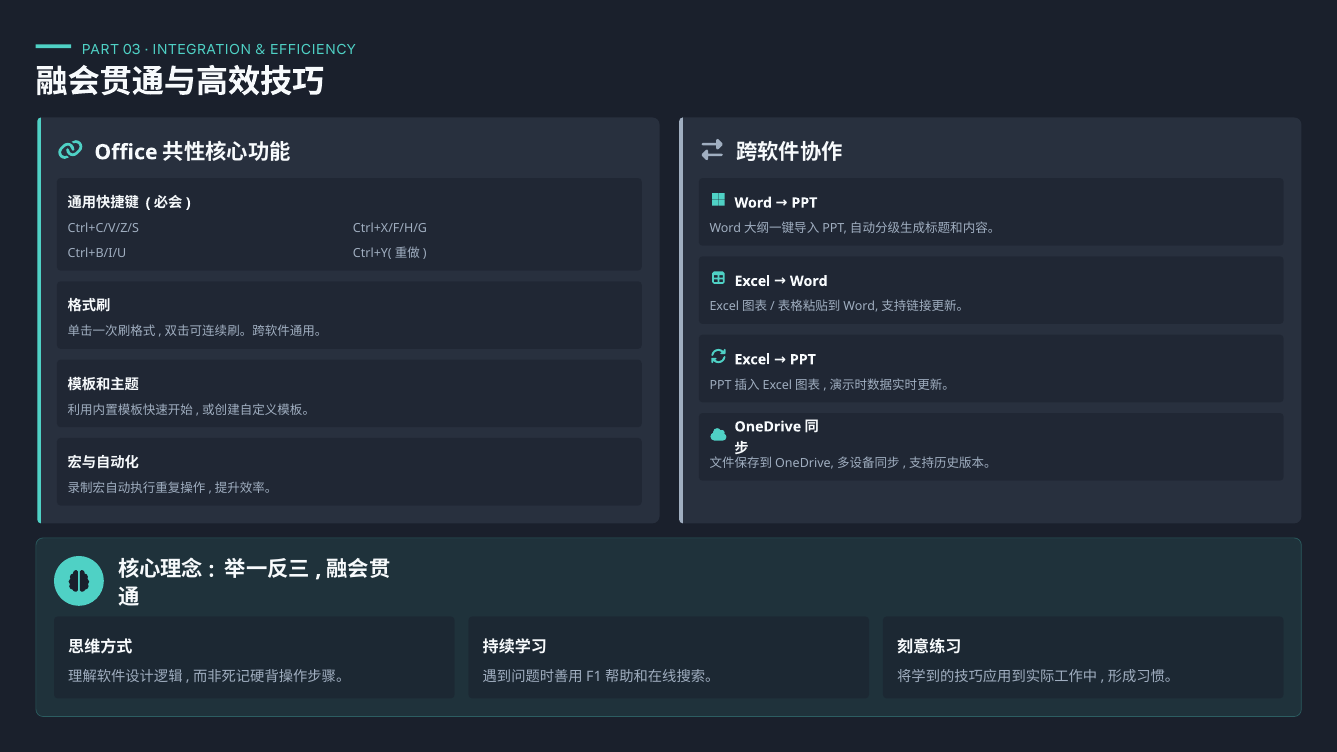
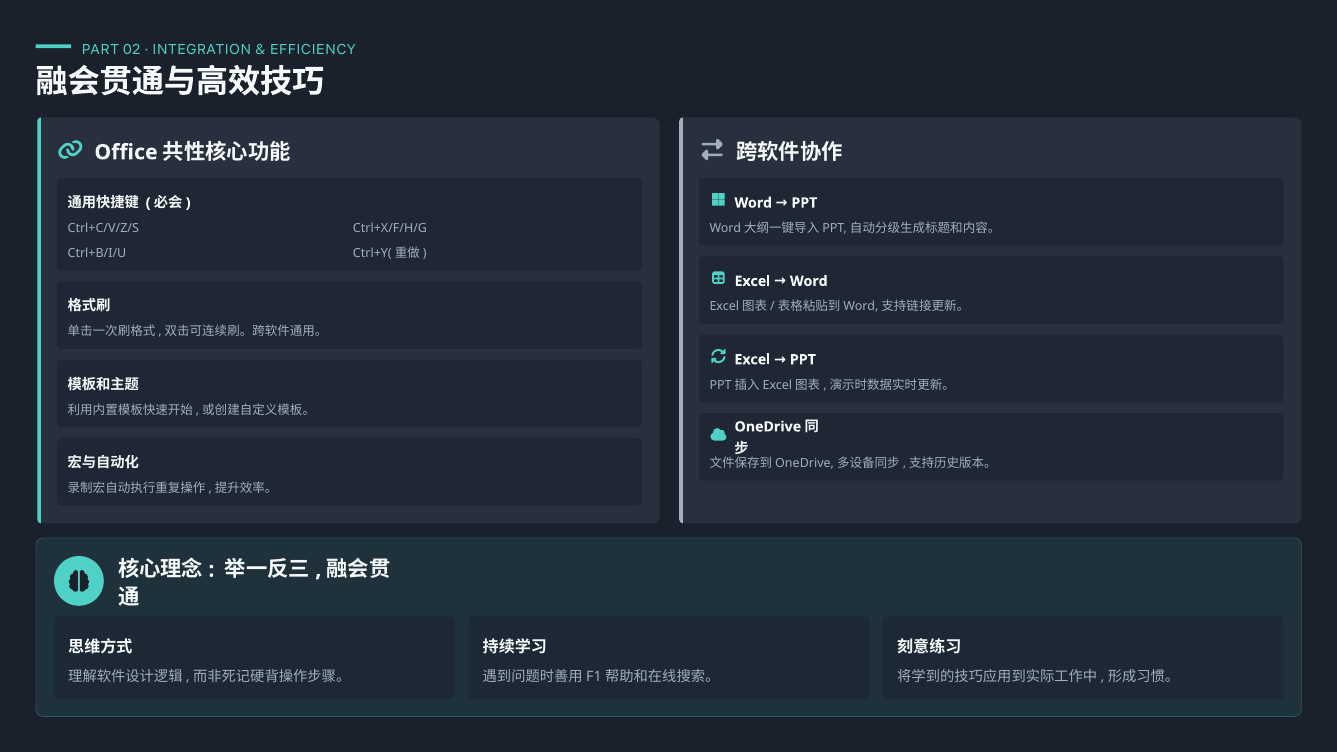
03: 03 -> 02
